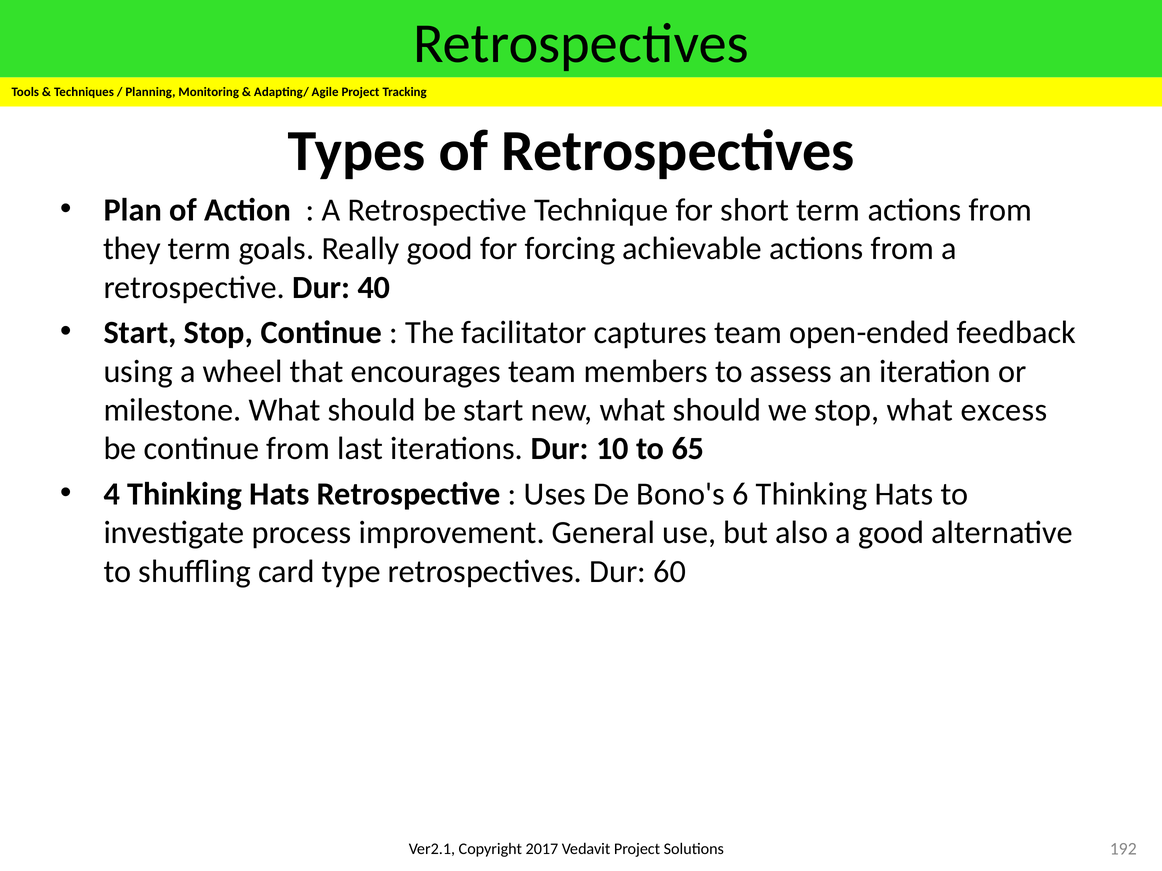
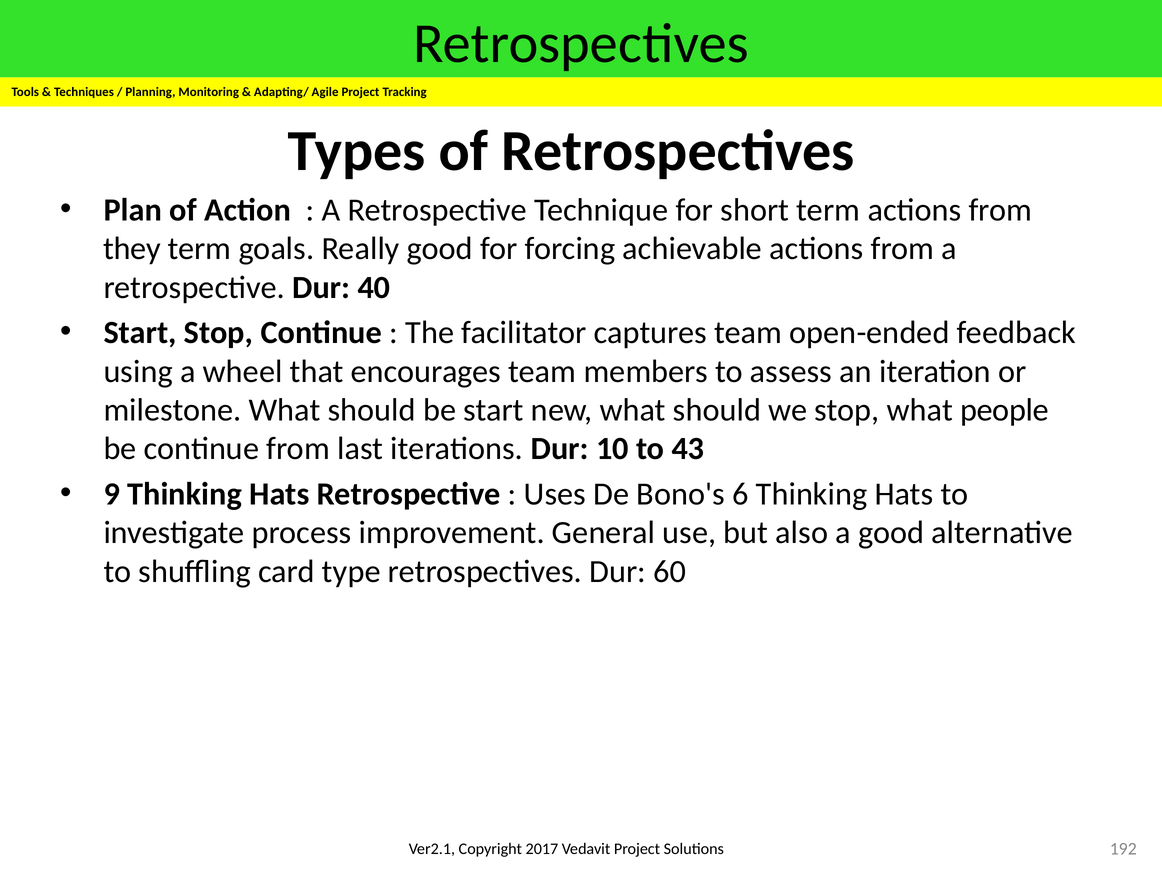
excess: excess -> people
65: 65 -> 43
4: 4 -> 9
